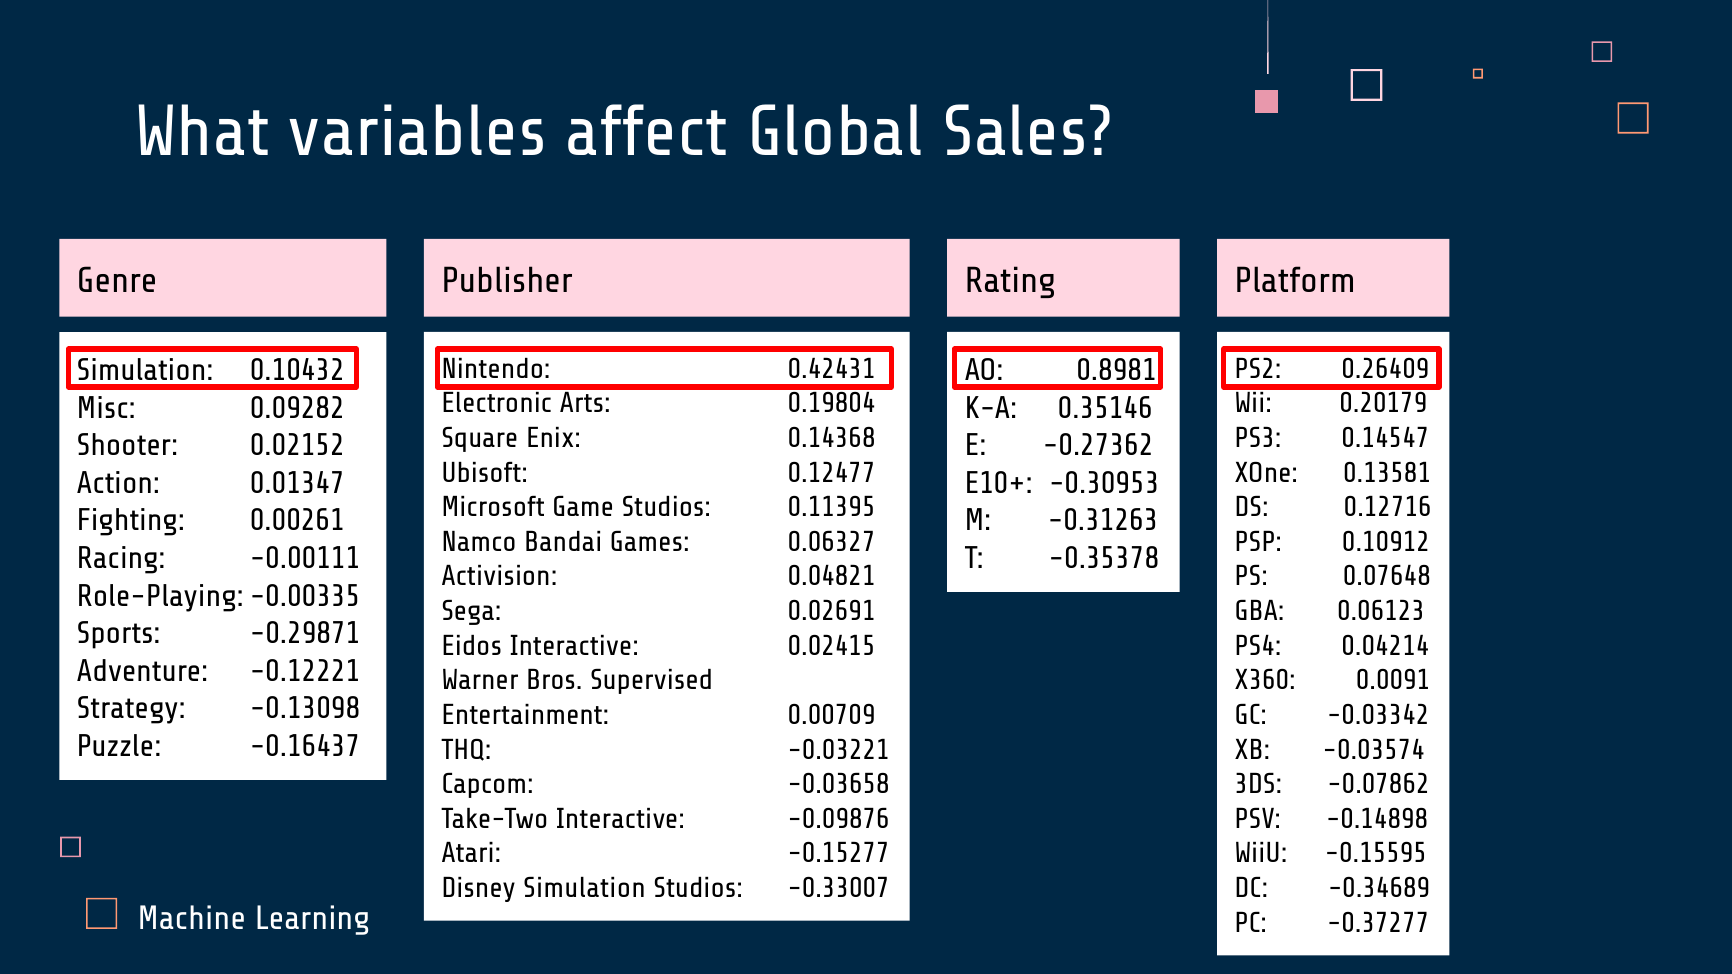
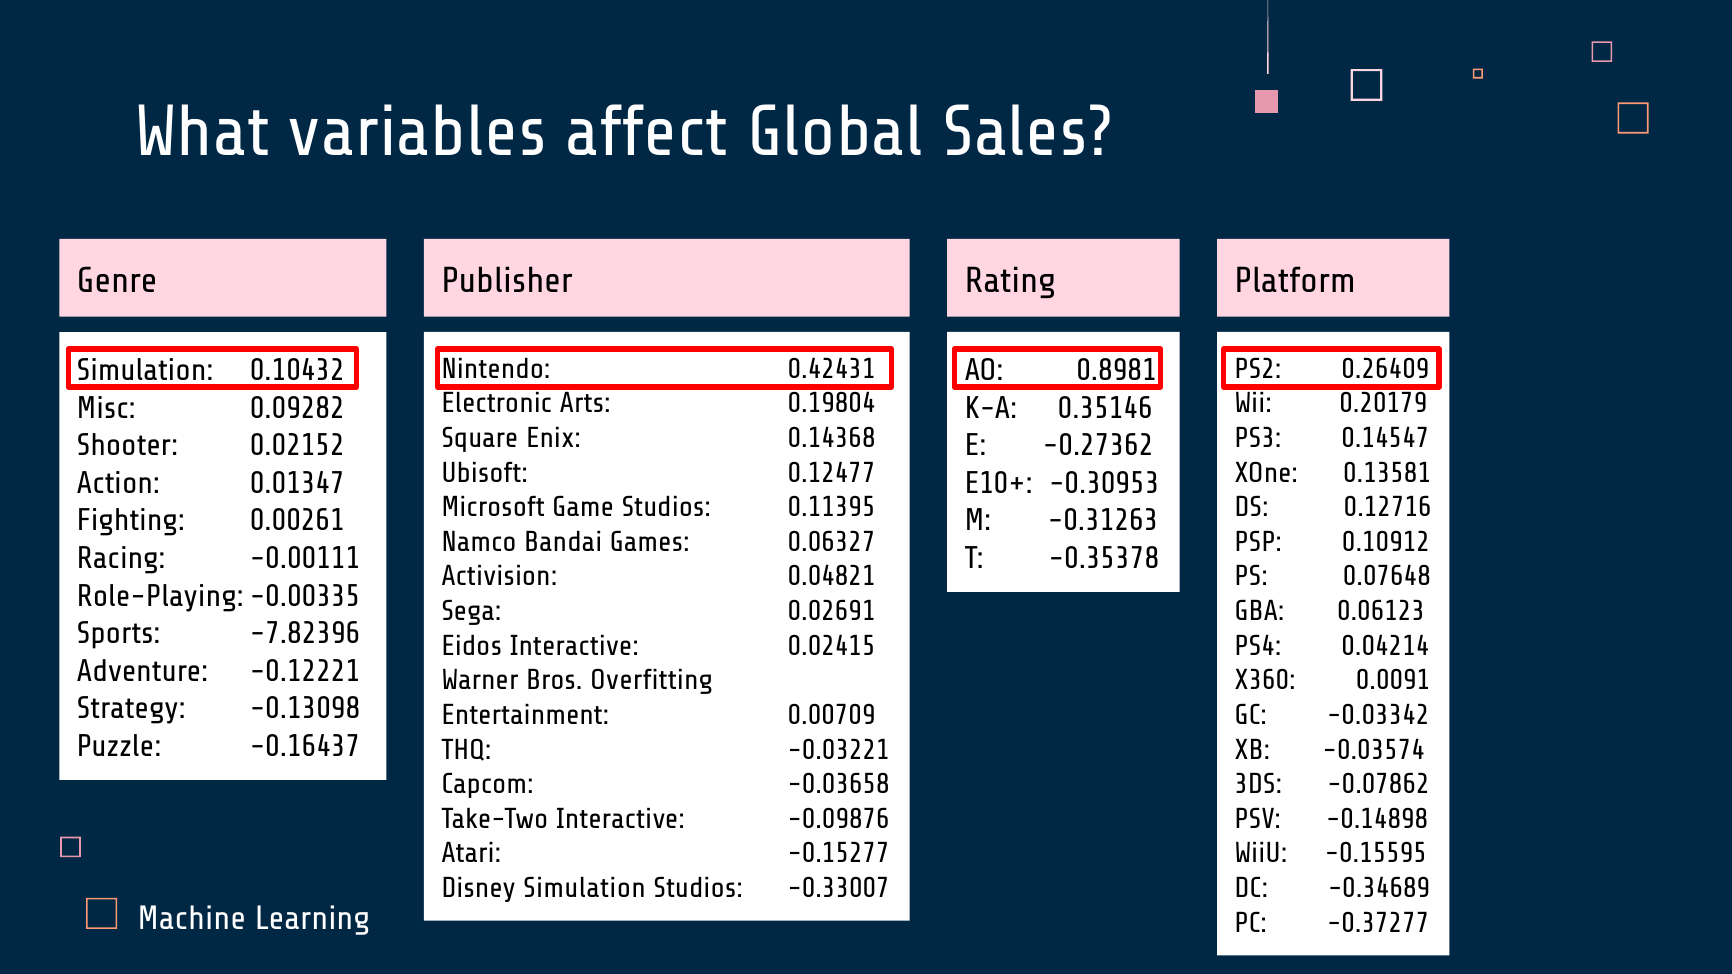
-0.29871: -0.29871 -> -7.82396
Supervised: Supervised -> Overfitting
